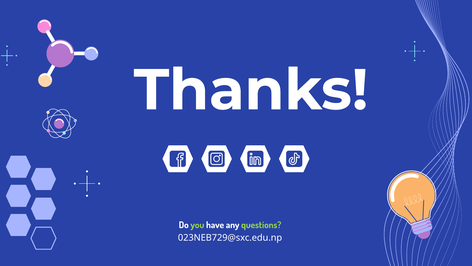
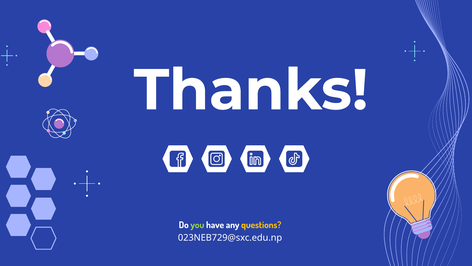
questions colour: light green -> yellow
